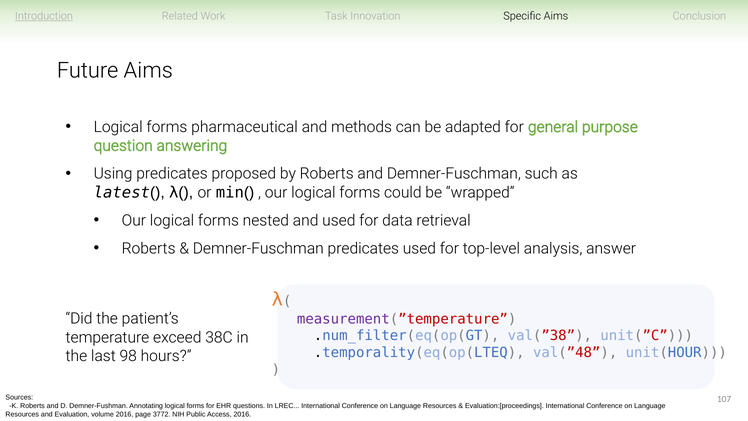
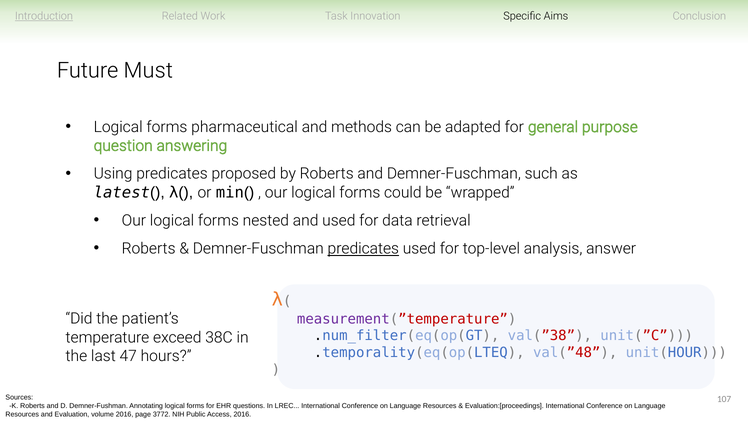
Future Aims: Aims -> Must
predicates at (363, 248) underline: none -> present
98: 98 -> 47
